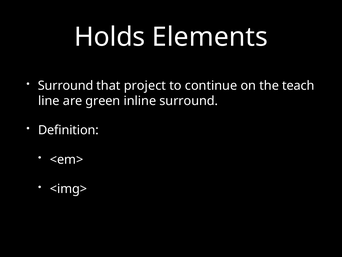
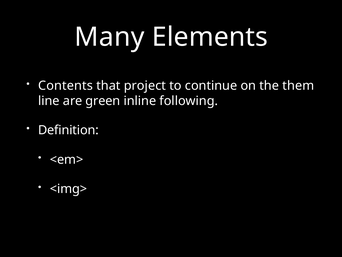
Holds: Holds -> Many
Surround at (66, 86): Surround -> Contents
teach: teach -> them
inline surround: surround -> following
